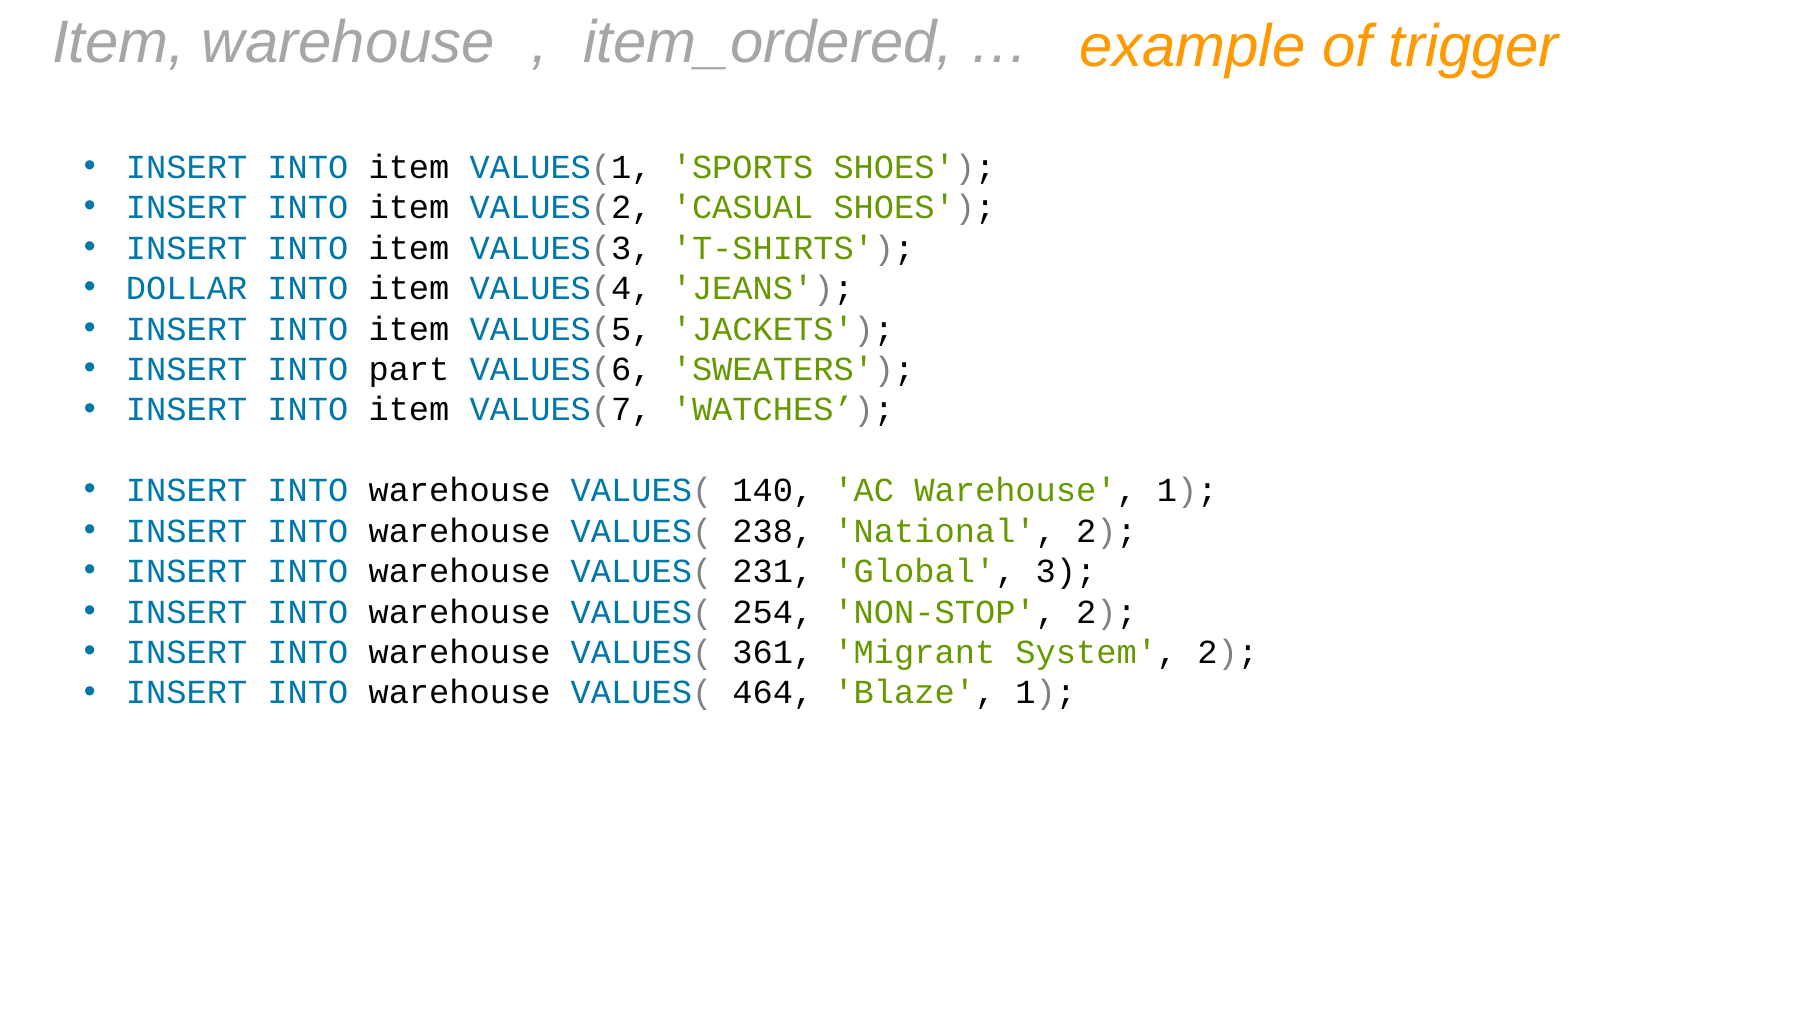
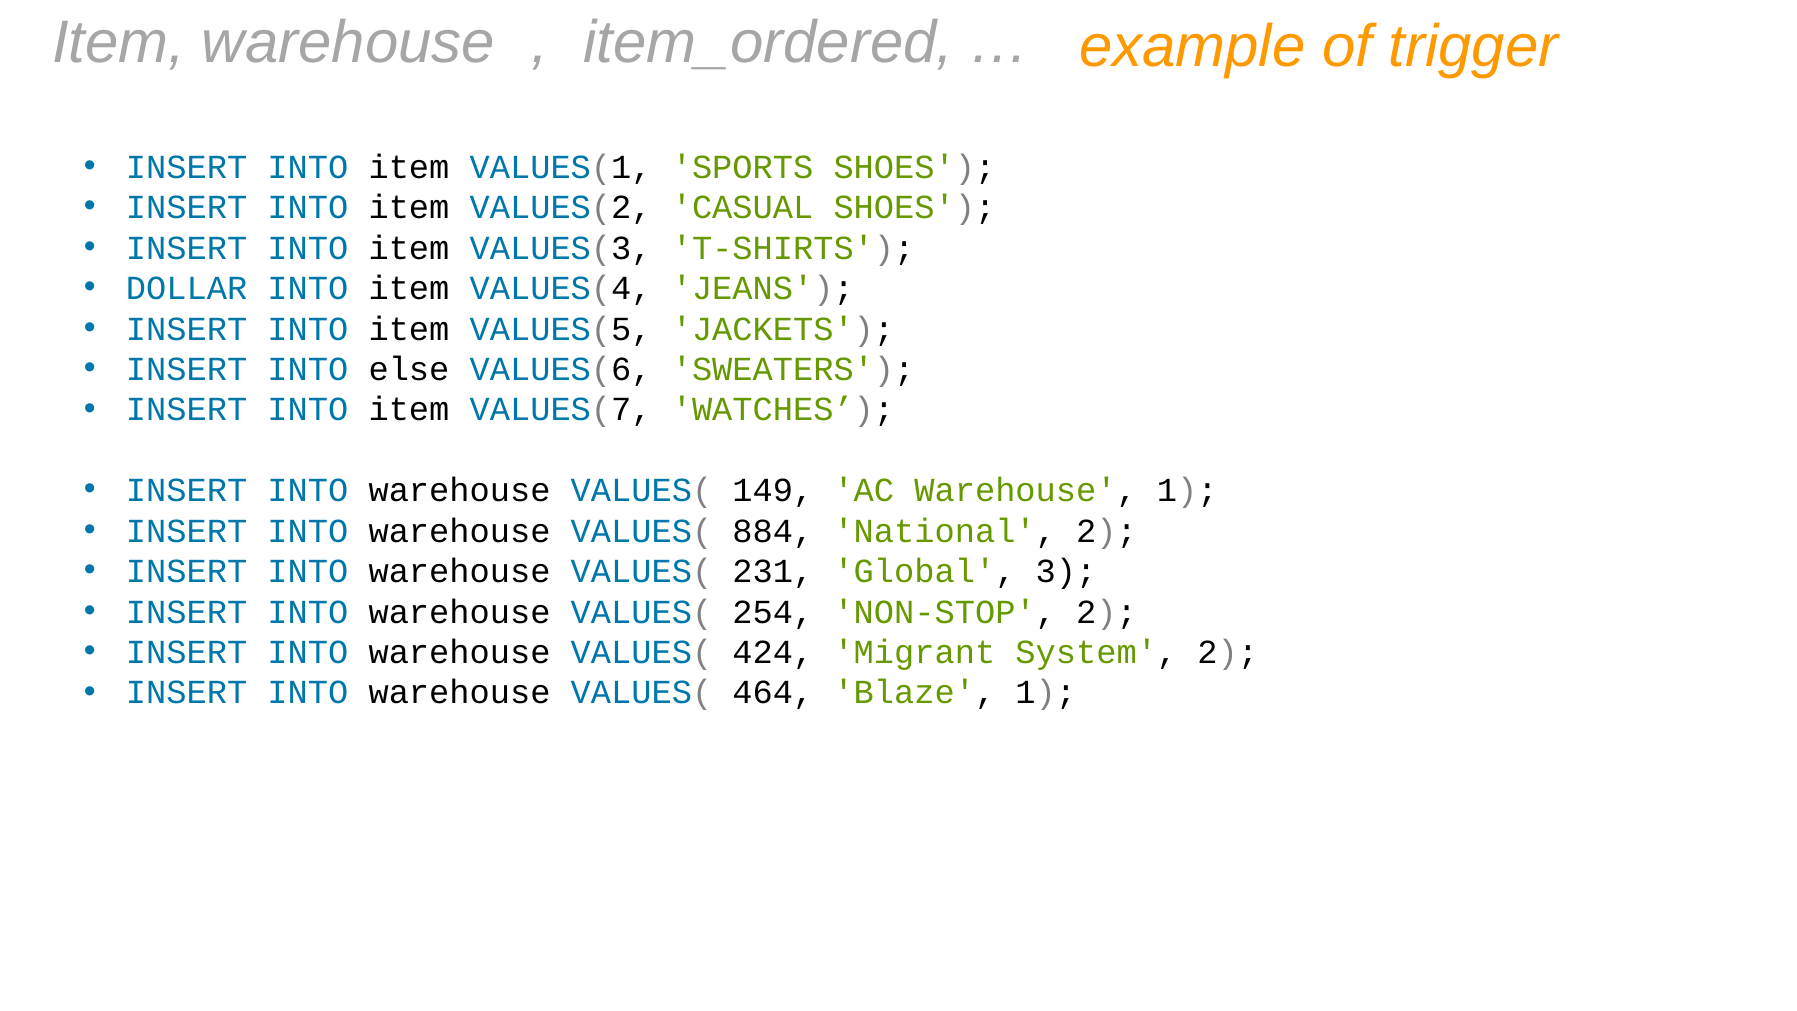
part: part -> else
140: 140 -> 149
238: 238 -> 884
361: 361 -> 424
